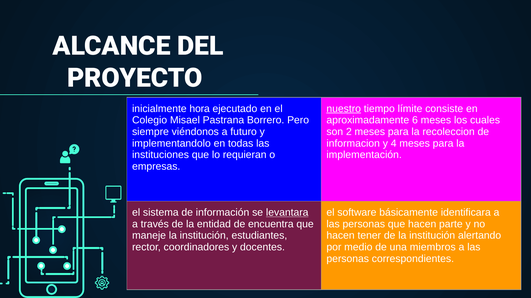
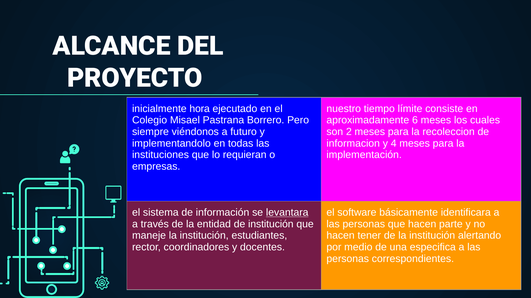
nuestro underline: present -> none
de encuentra: encuentra -> institución
miembros: miembros -> especifica
